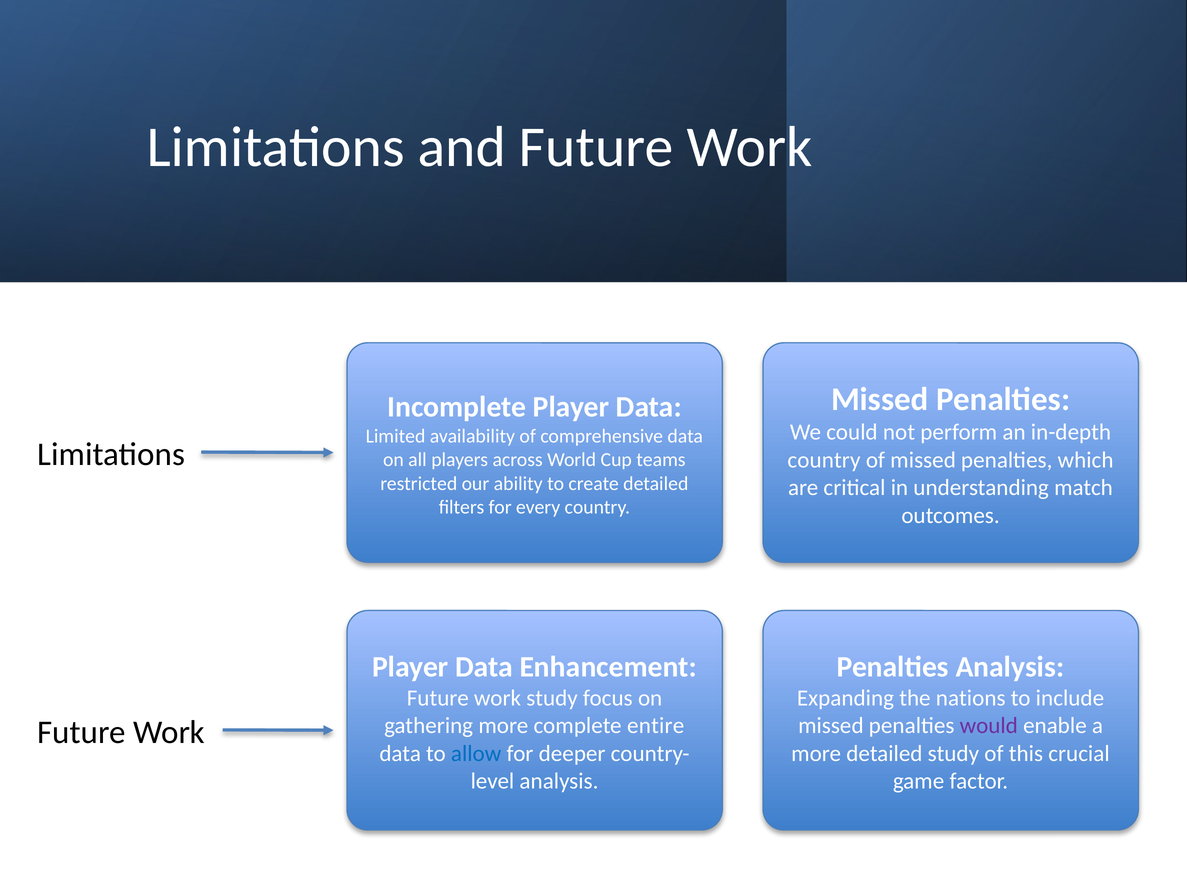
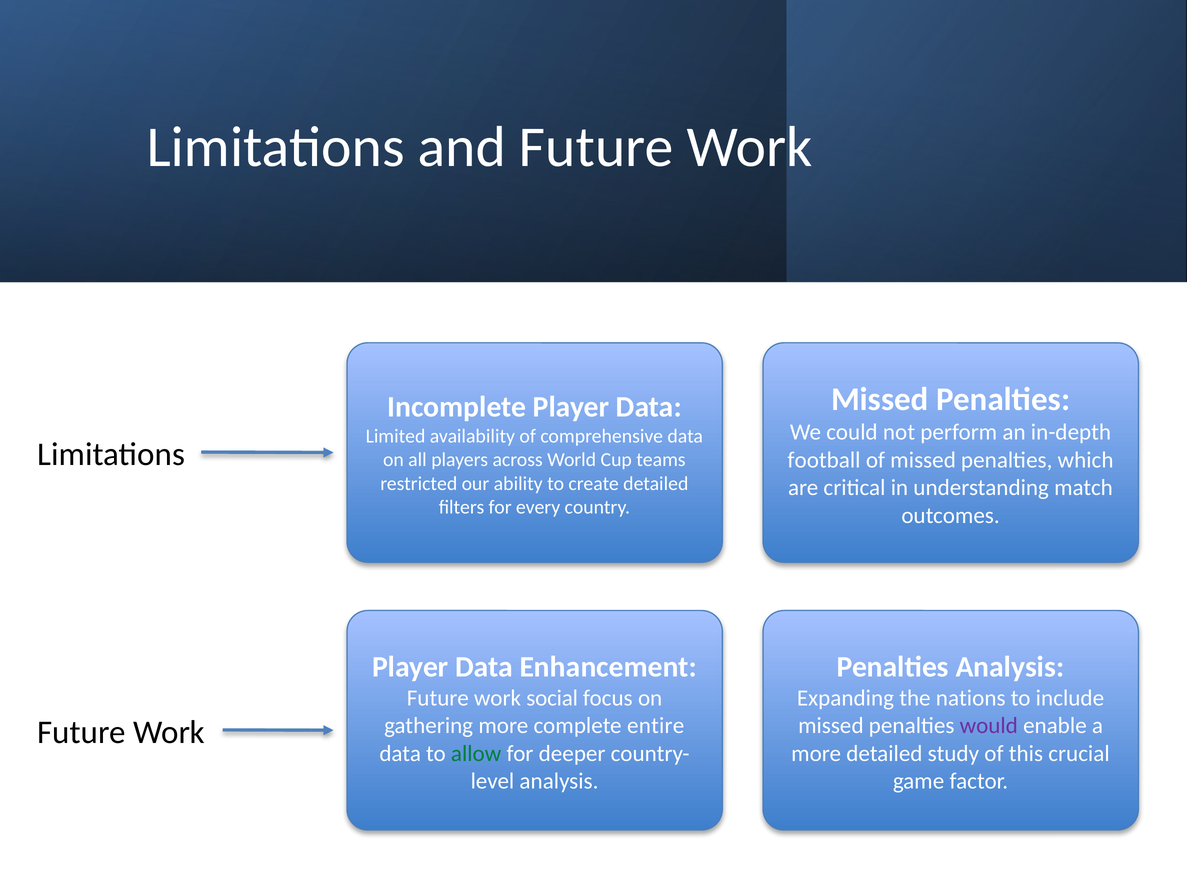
country at (824, 460): country -> football
work study: study -> social
allow colour: blue -> green
